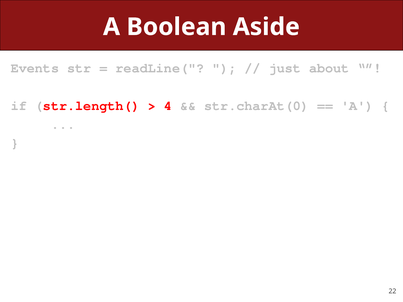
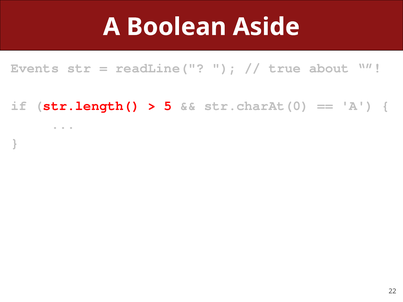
just: just -> true
4: 4 -> 5
